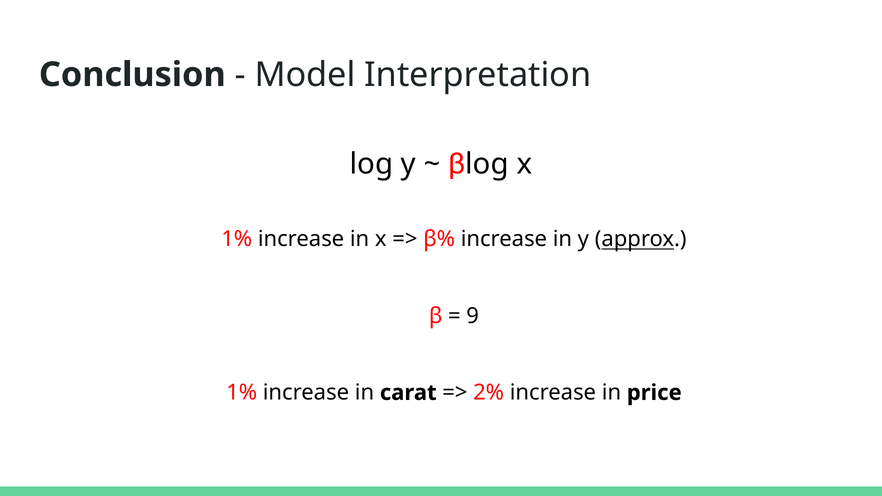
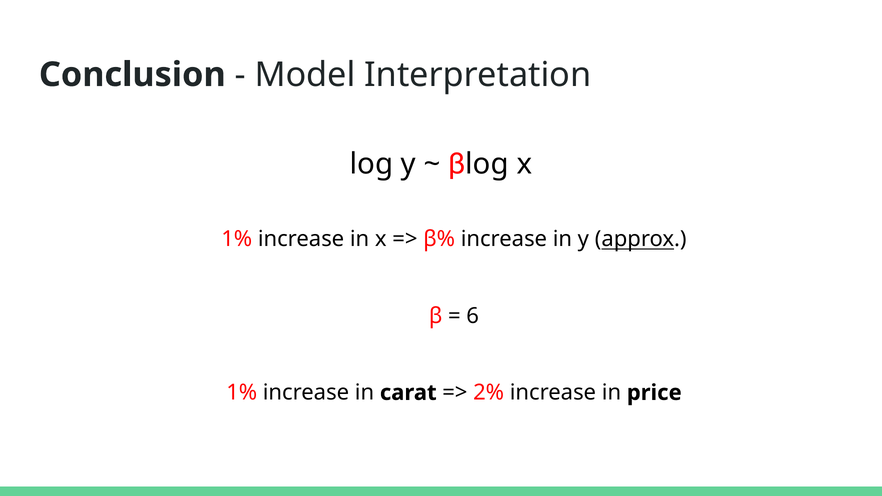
9: 9 -> 6
